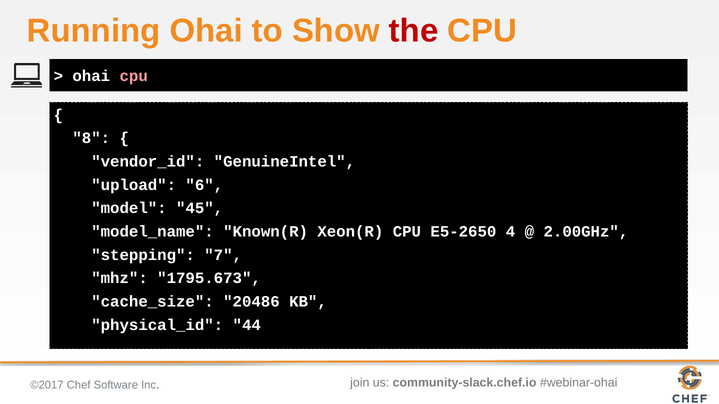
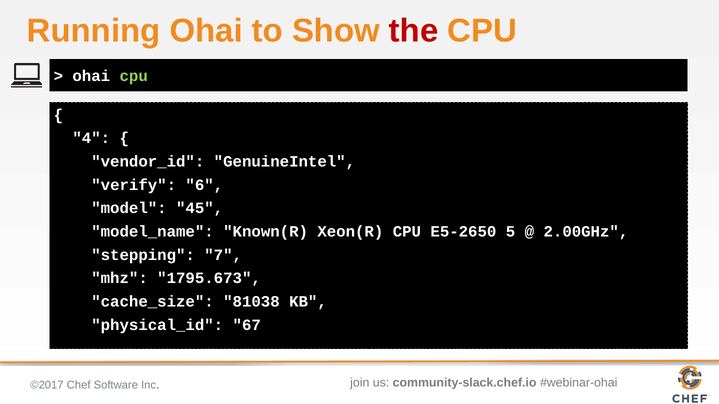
cpu at (134, 76) colour: pink -> light green
8: 8 -> 4
upload: upload -> verify
4: 4 -> 5
20486: 20486 -> 81038
44: 44 -> 67
